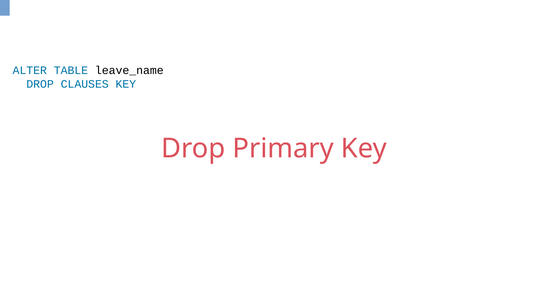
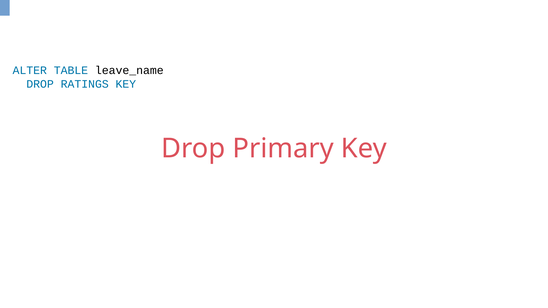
CLAUSES: CLAUSES -> RATINGS
